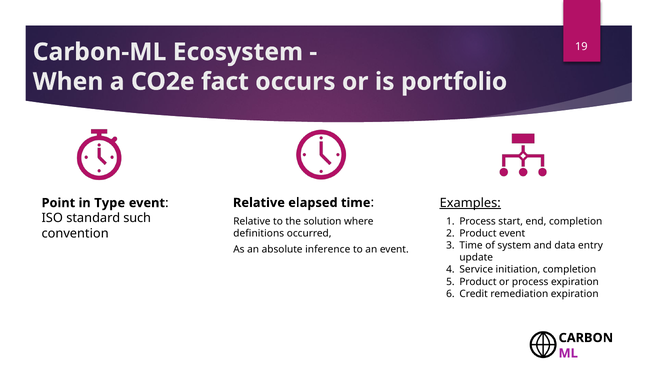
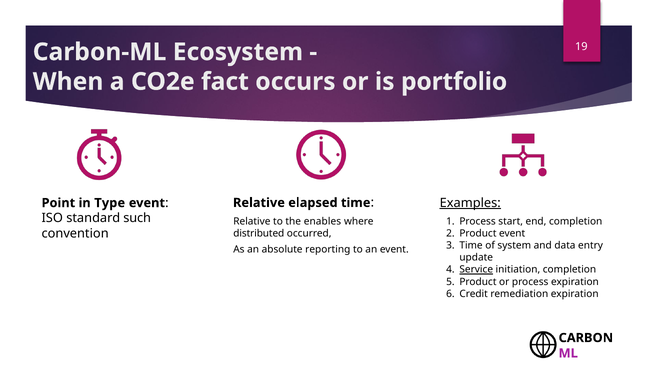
solution: solution -> enables
definitions: definitions -> distributed
inference: inference -> reporting
Service underline: none -> present
